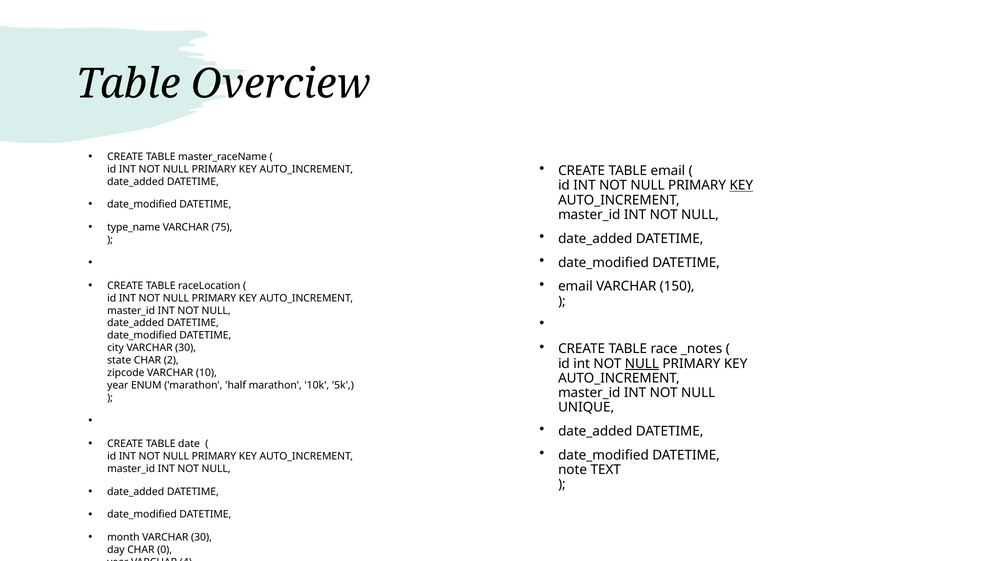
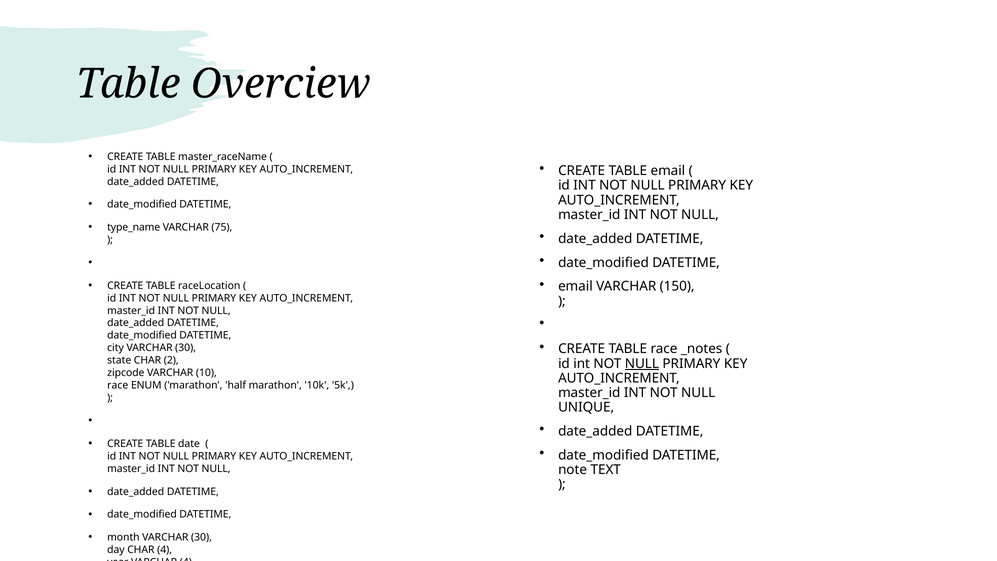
KEY at (741, 185) underline: present -> none
year at (118, 385): year -> race
CHAR 0: 0 -> 4
